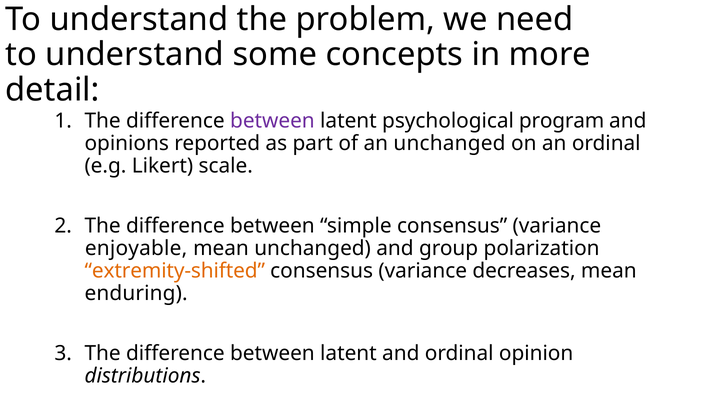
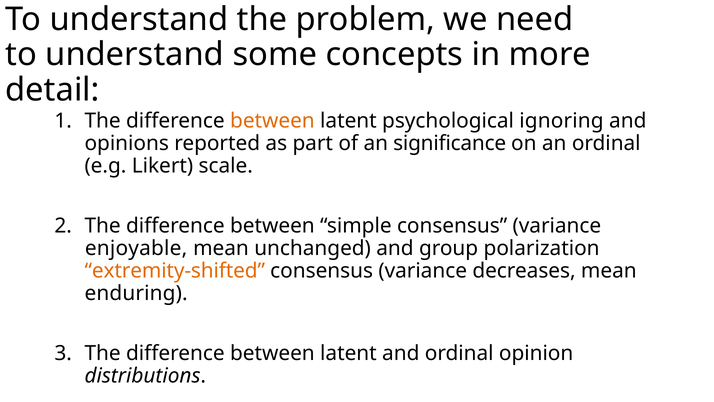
between at (272, 121) colour: purple -> orange
program: program -> ignoring
an unchanged: unchanged -> significance
